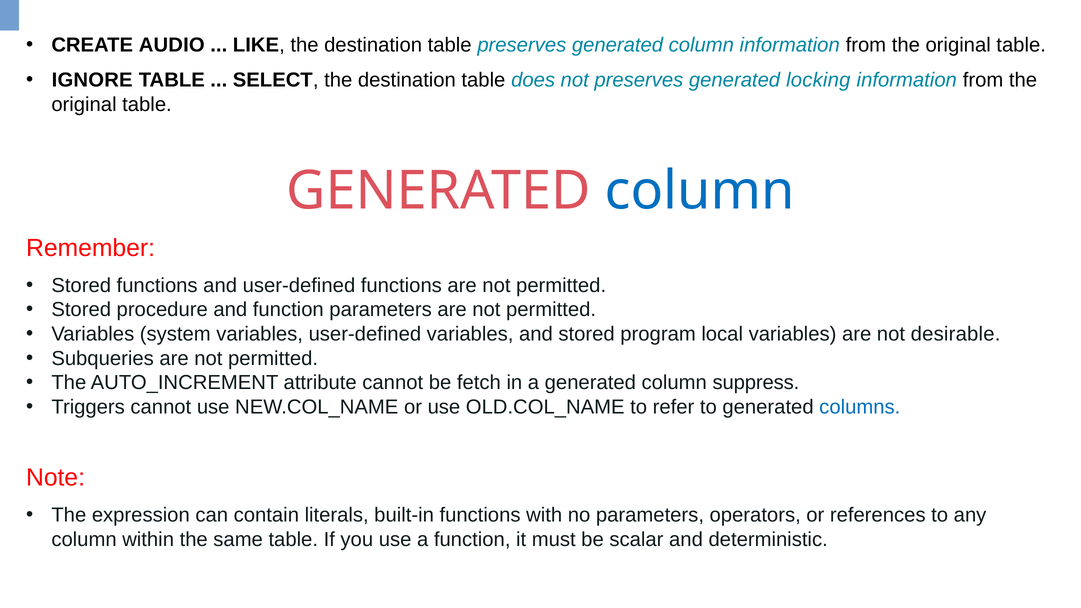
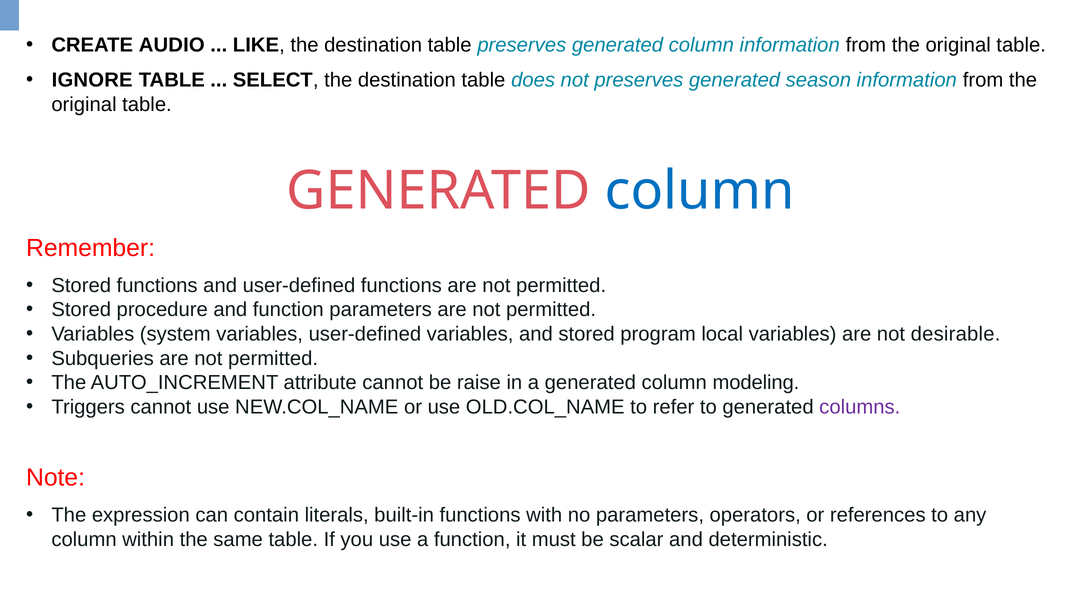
locking: locking -> season
fetch: fetch -> raise
suppress: suppress -> modeling
columns colour: blue -> purple
